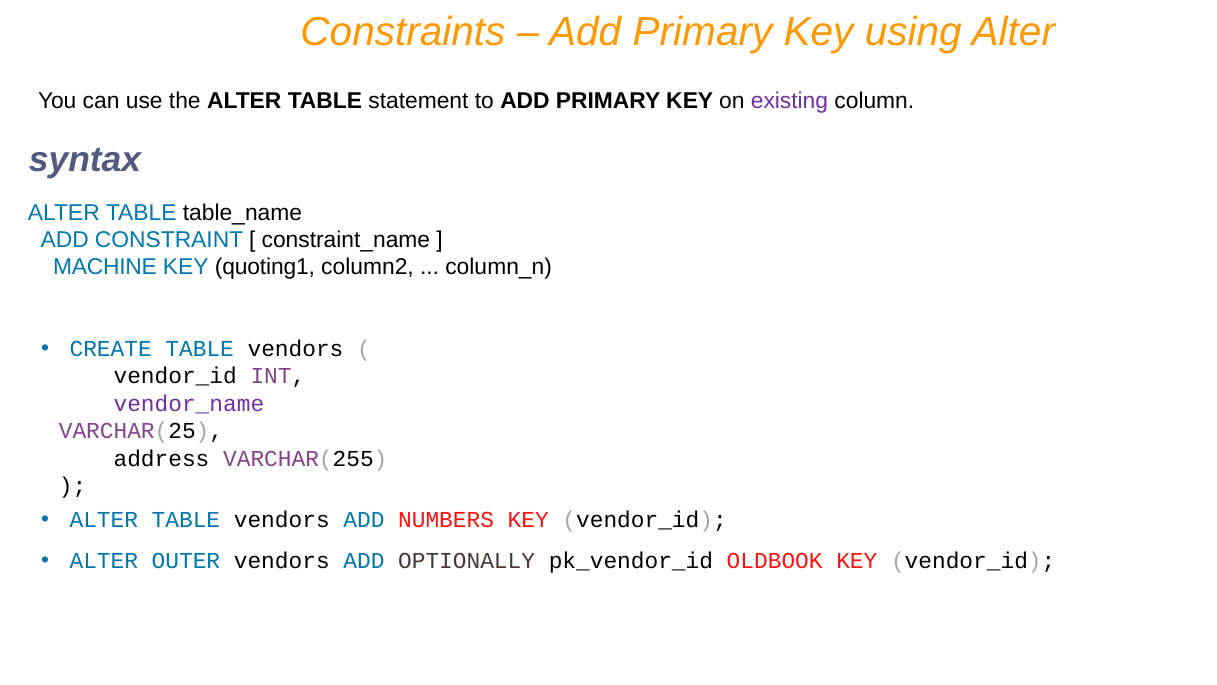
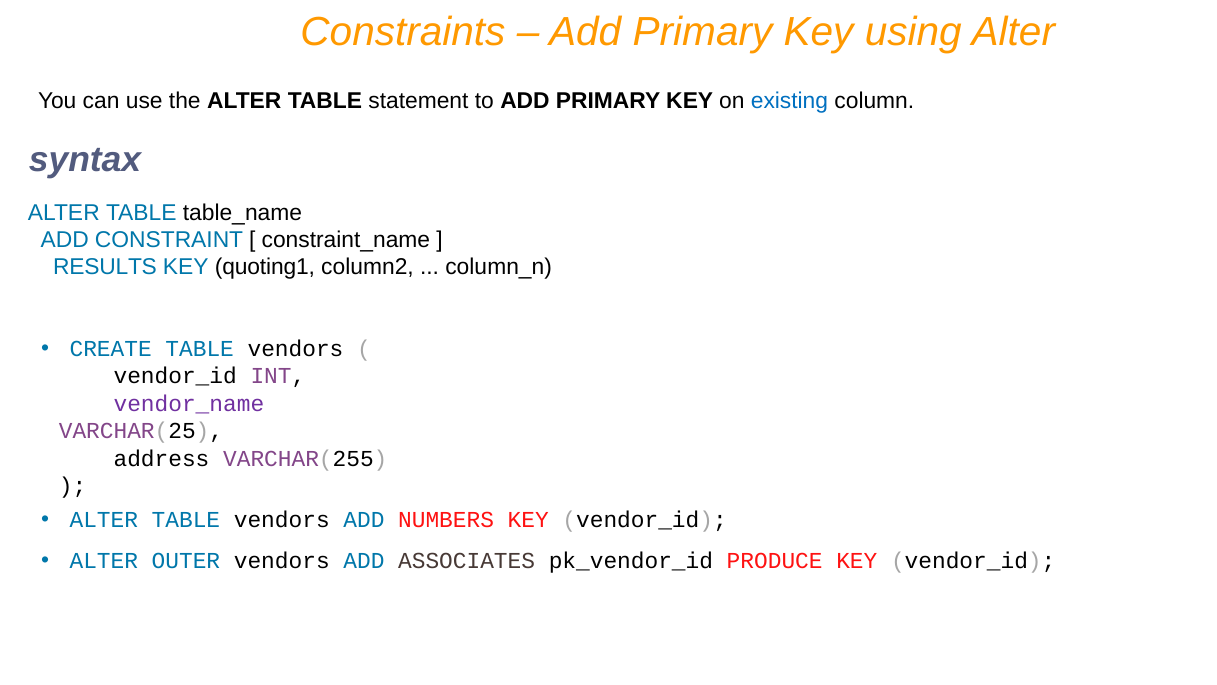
existing colour: purple -> blue
MACHINE: MACHINE -> RESULTS
OPTIONALLY: OPTIONALLY -> ASSOCIATES
OLDBOOK: OLDBOOK -> PRODUCE
